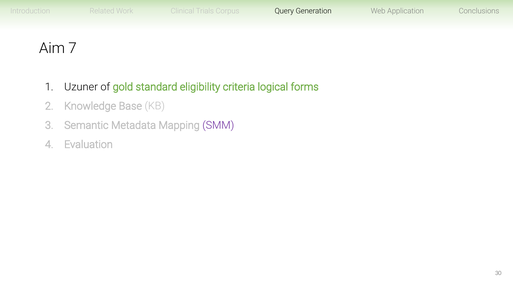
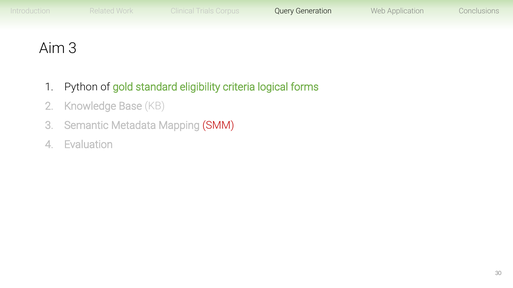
Aim 7: 7 -> 3
Uzuner: Uzuner -> Python
SMM colour: purple -> red
